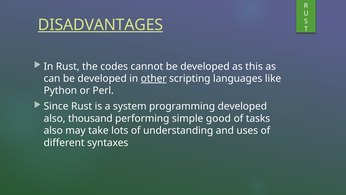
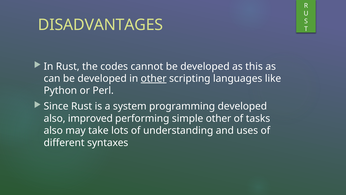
DISADVANTAGES underline: present -> none
thousand: thousand -> improved
simple good: good -> other
